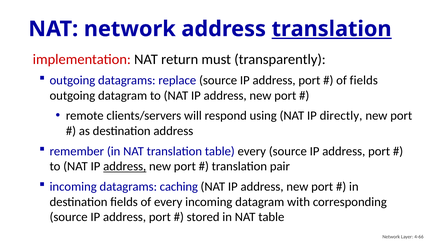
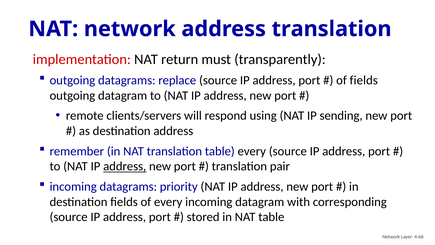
translation at (332, 29) underline: present -> none
directly: directly -> sending
caching: caching -> priority
